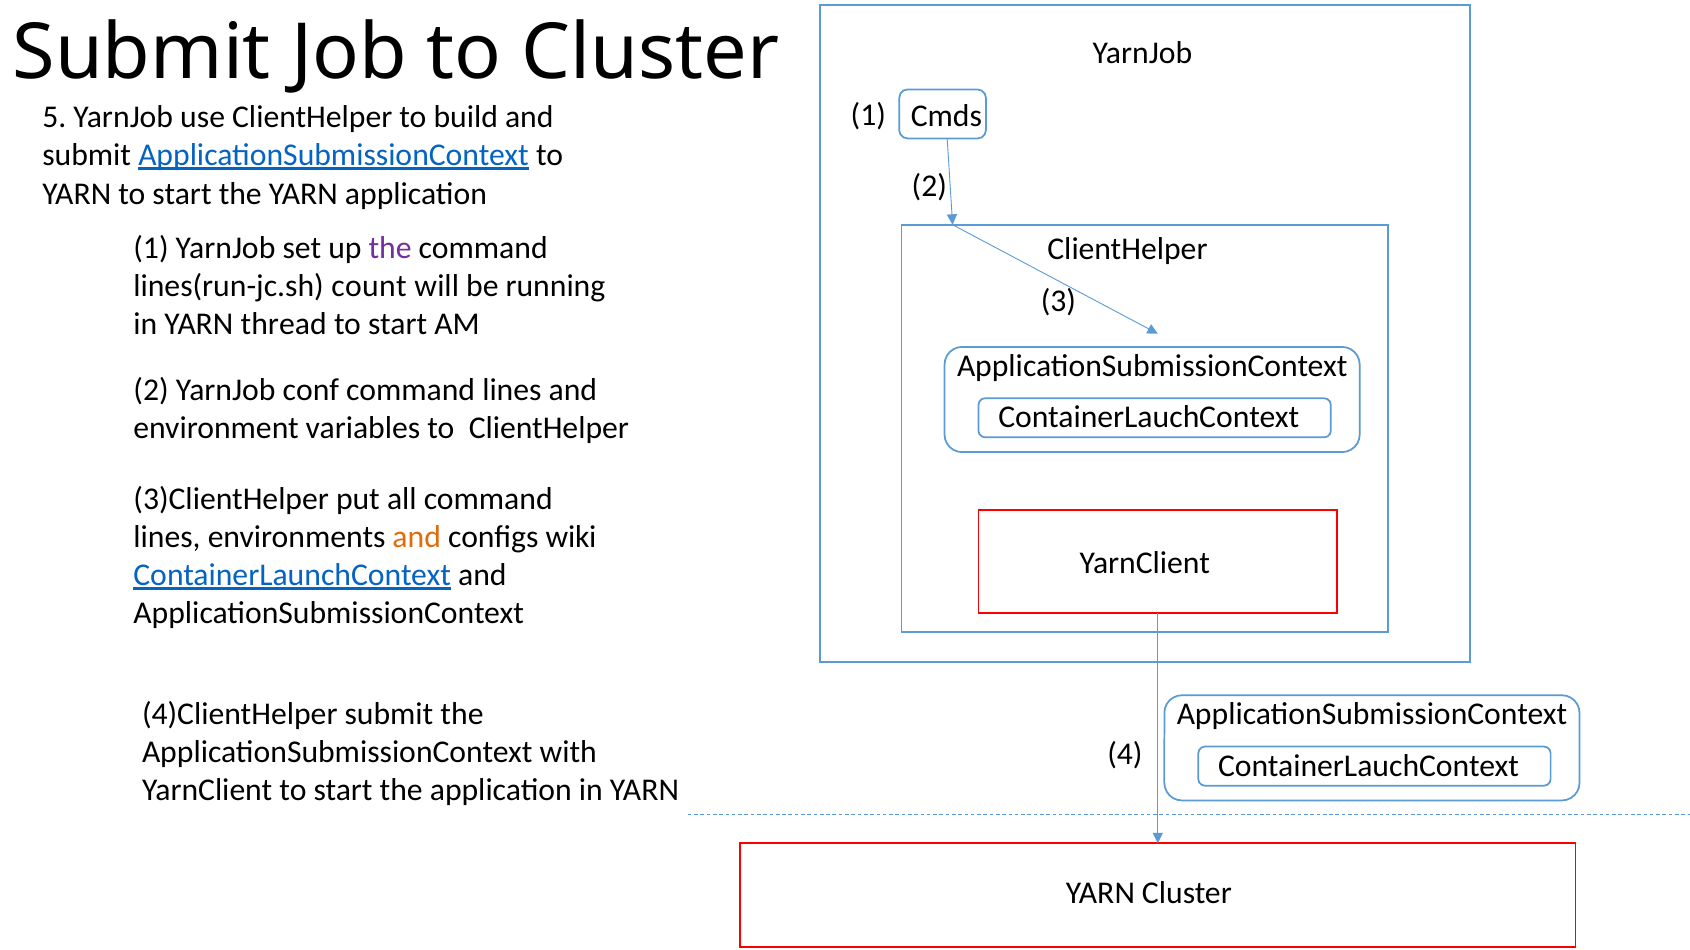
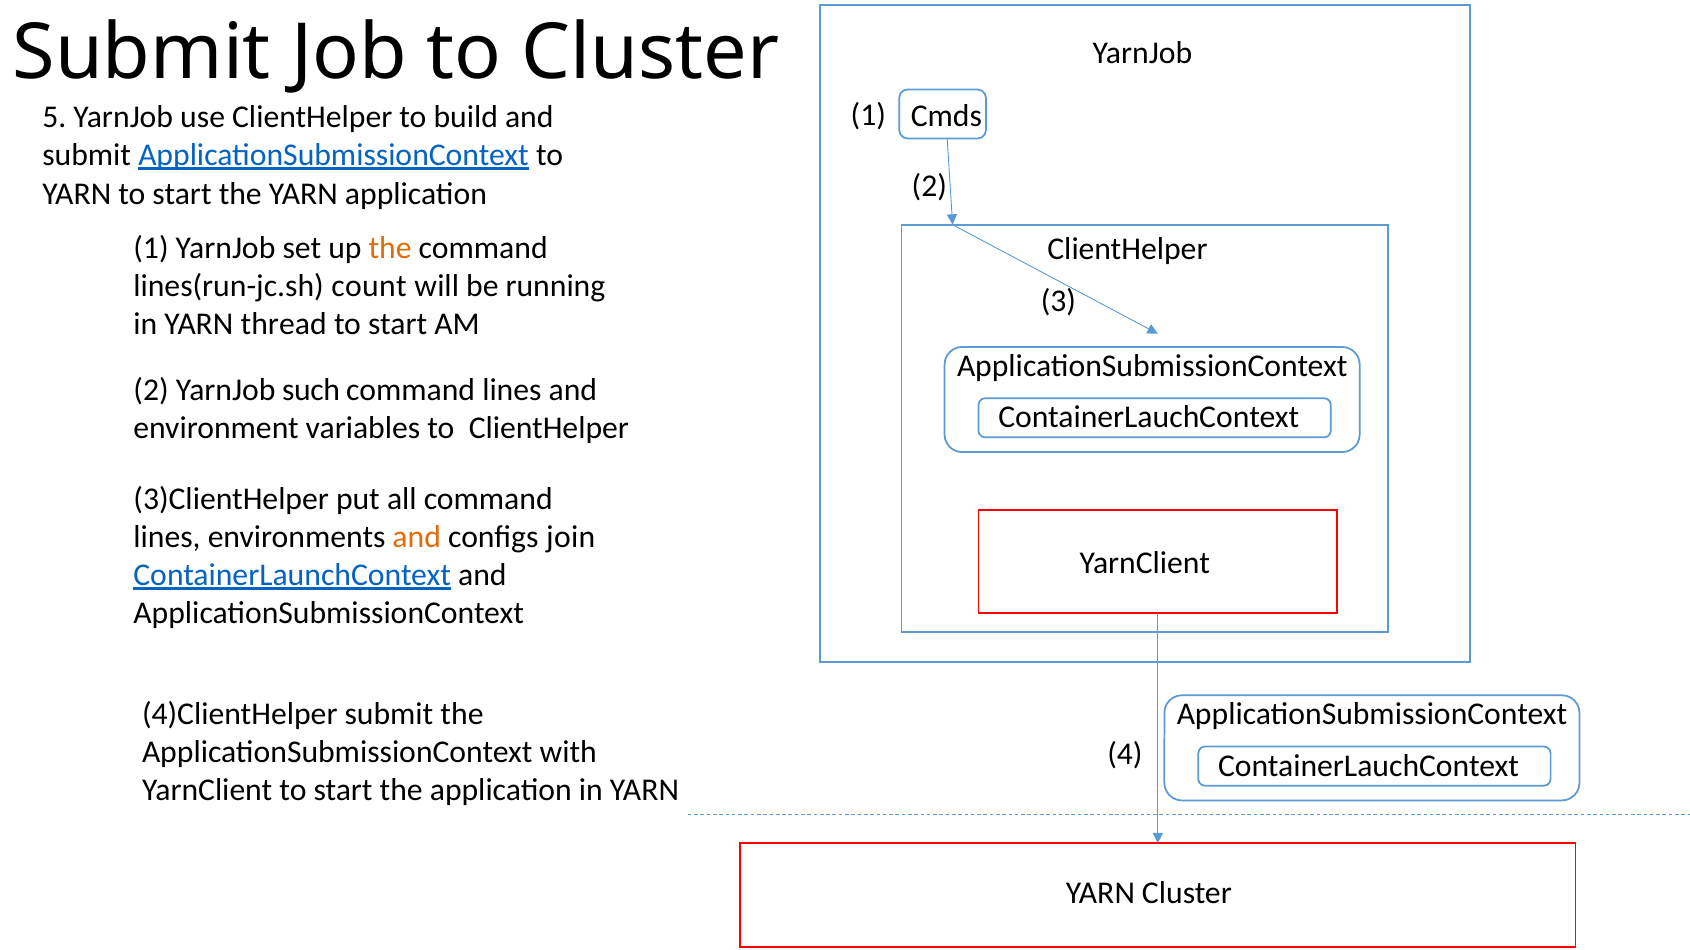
the at (390, 248) colour: purple -> orange
conf: conf -> such
wiki: wiki -> join
